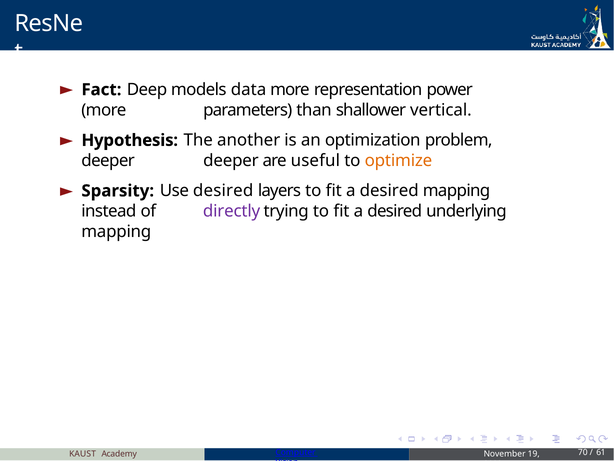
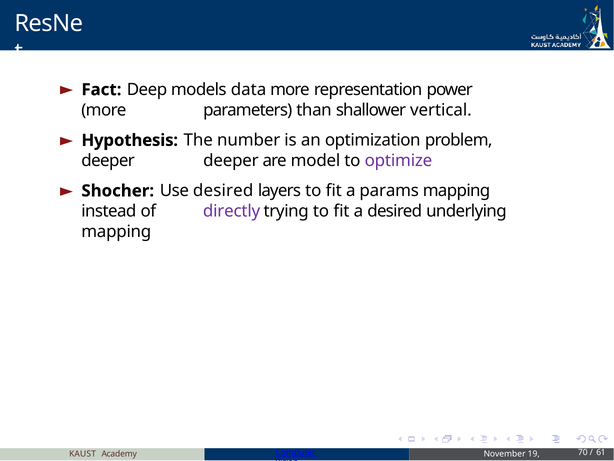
another: another -> number
useful: useful -> model
optimize colour: orange -> purple
Sparsity: Sparsity -> Shocher
desired at (389, 191): desired -> params
